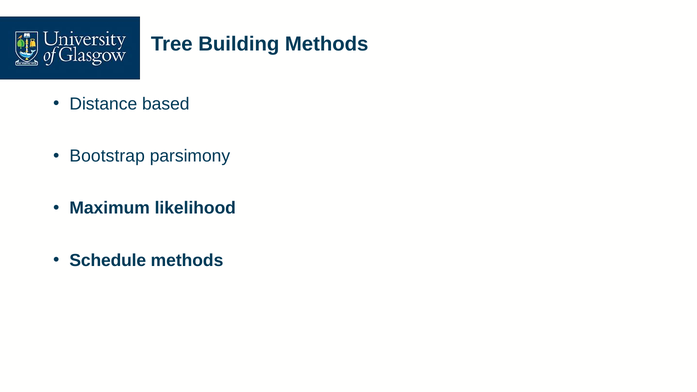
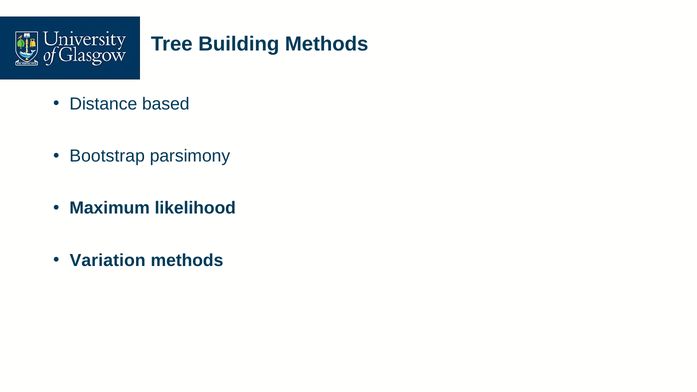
Schedule: Schedule -> Variation
